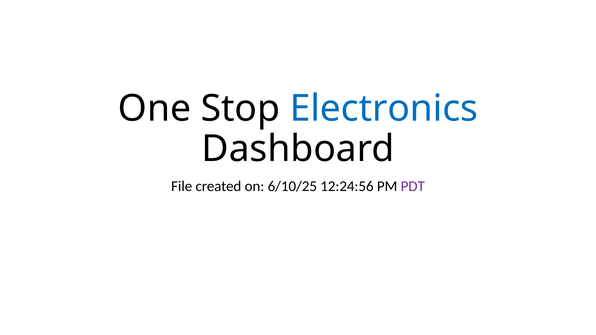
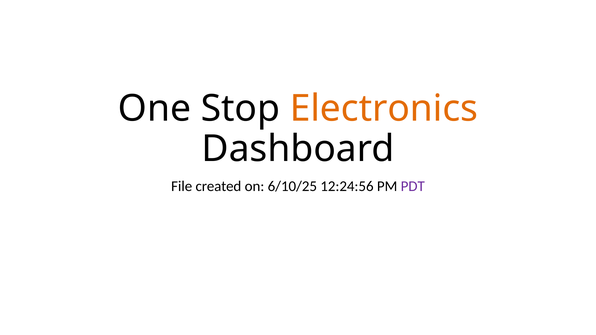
Electronics colour: blue -> orange
